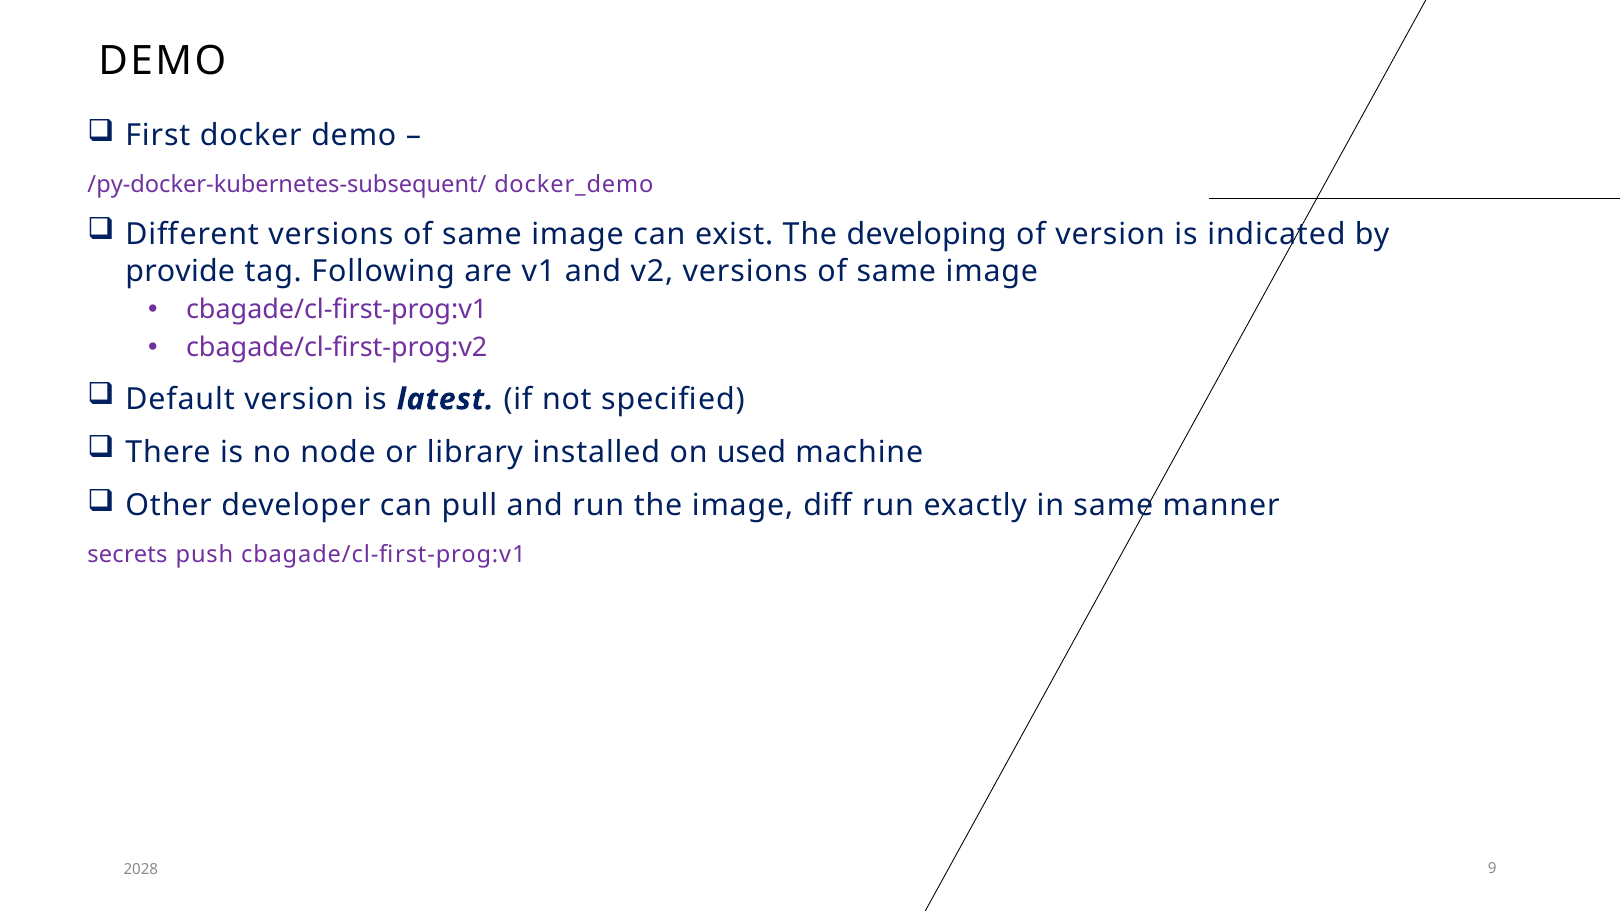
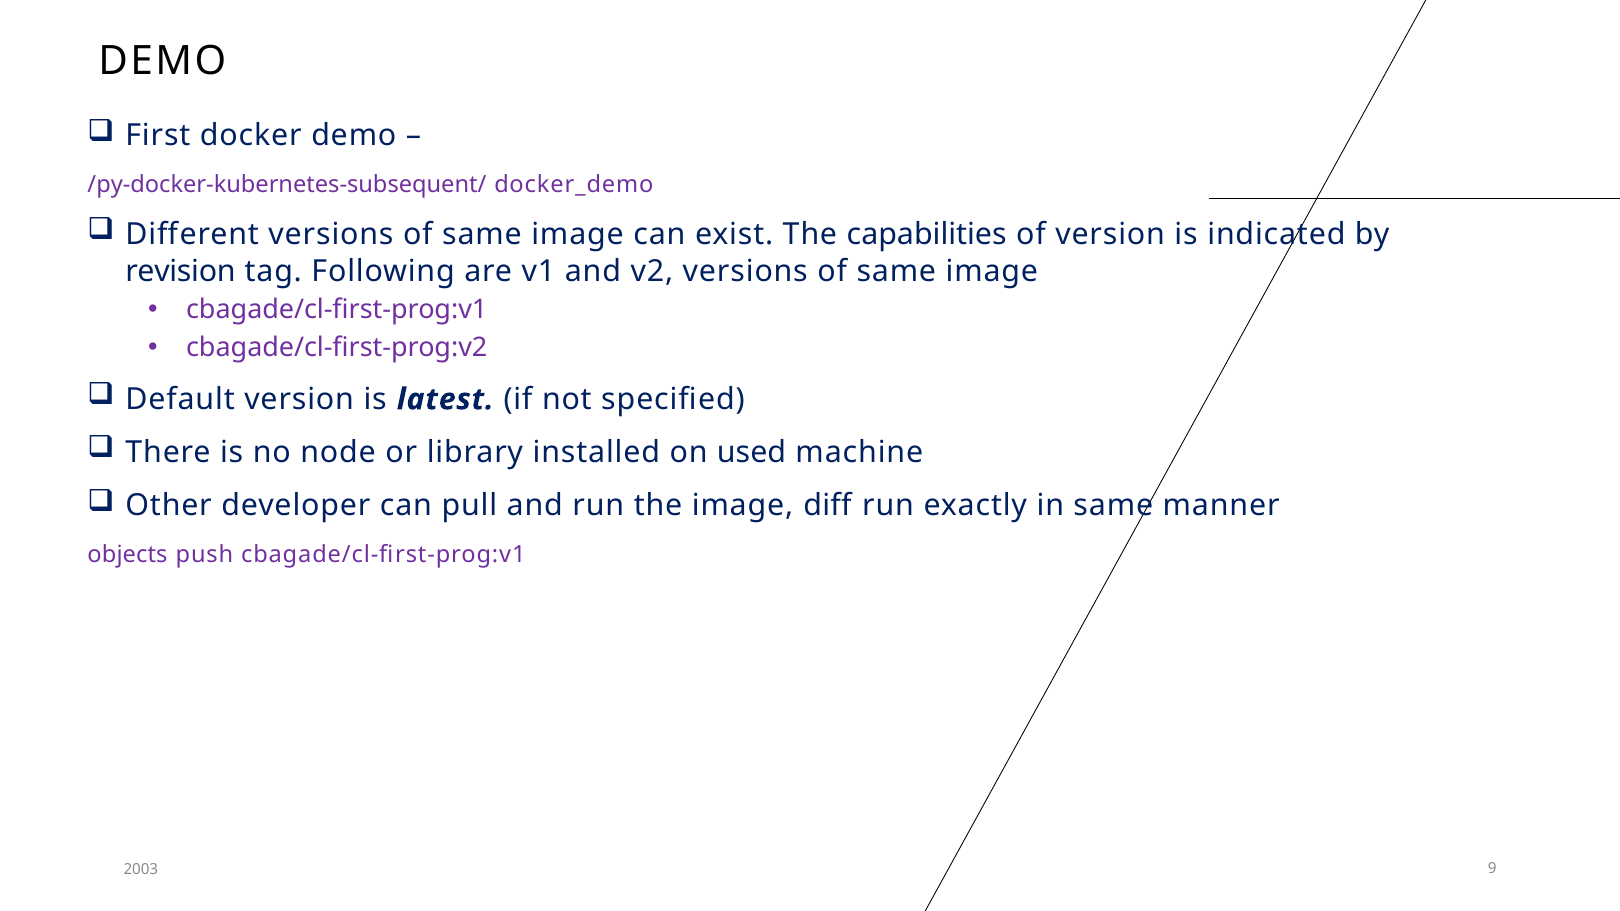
developing: developing -> capabilities
provide: provide -> revision
secrets: secrets -> objects
2028: 2028 -> 2003
